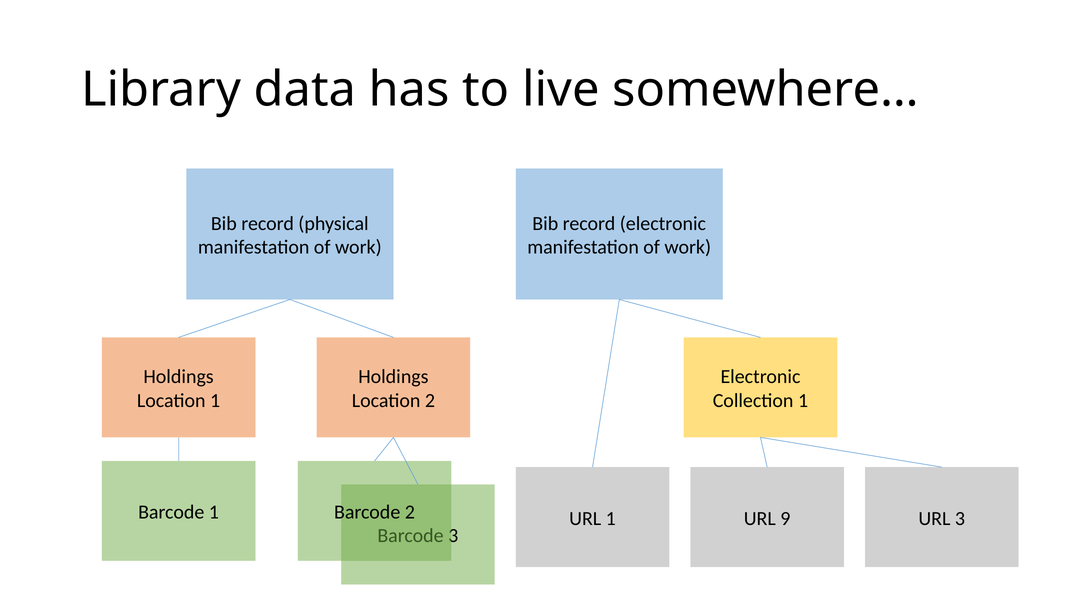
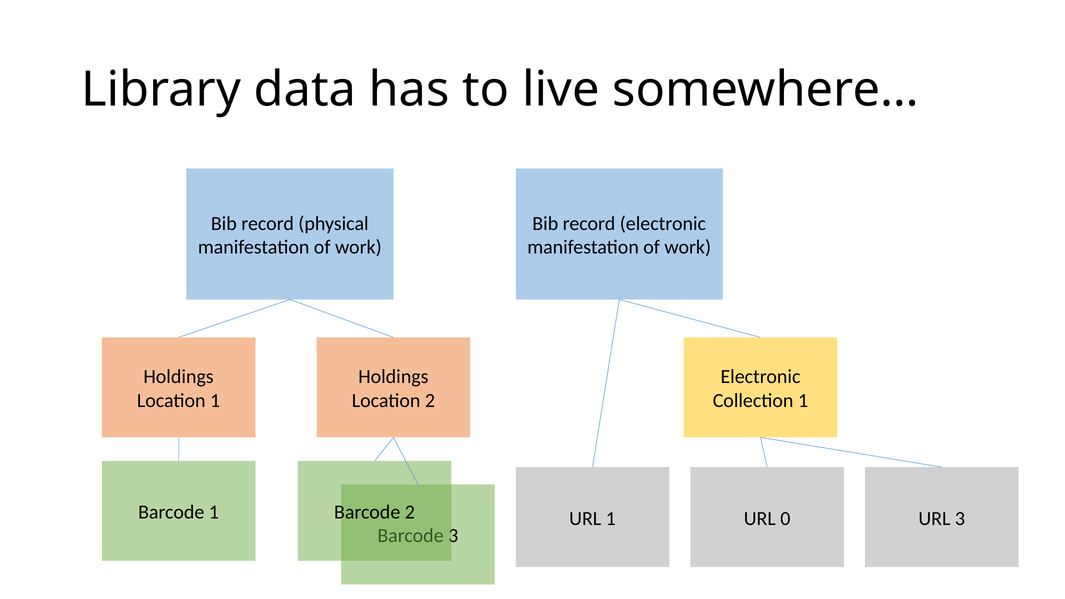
9: 9 -> 0
